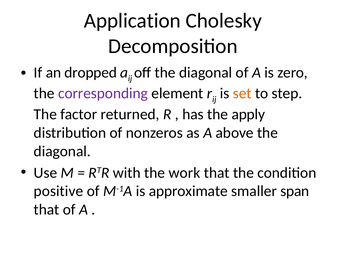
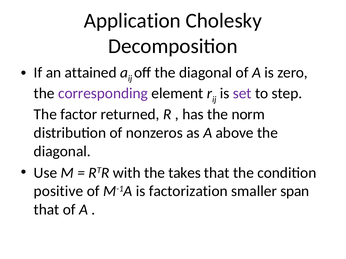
dropped: dropped -> attained
set colour: orange -> purple
apply: apply -> norm
work: work -> takes
approximate: approximate -> factorization
